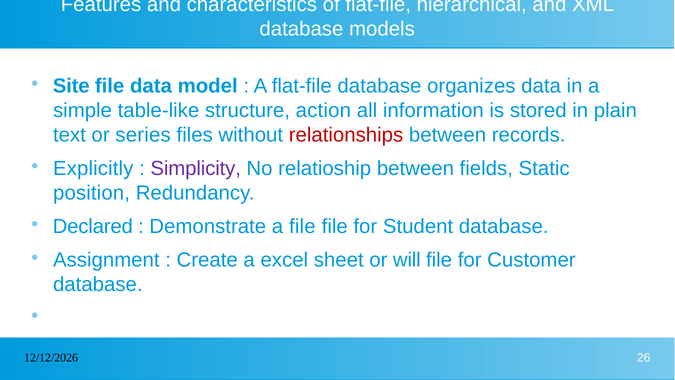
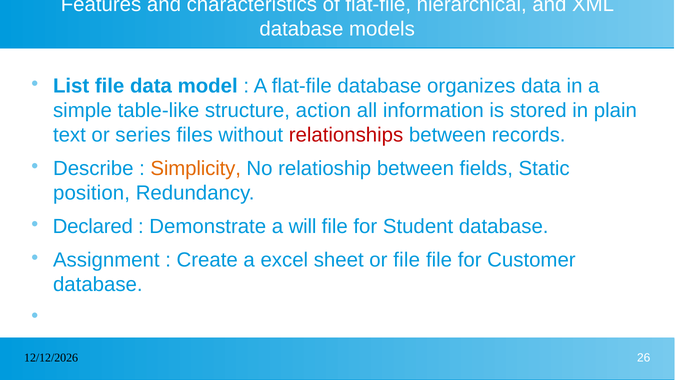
Site: Site -> List
Explicitly: Explicitly -> Describe
Simplicity colour: purple -> orange
a file: file -> will
or will: will -> file
